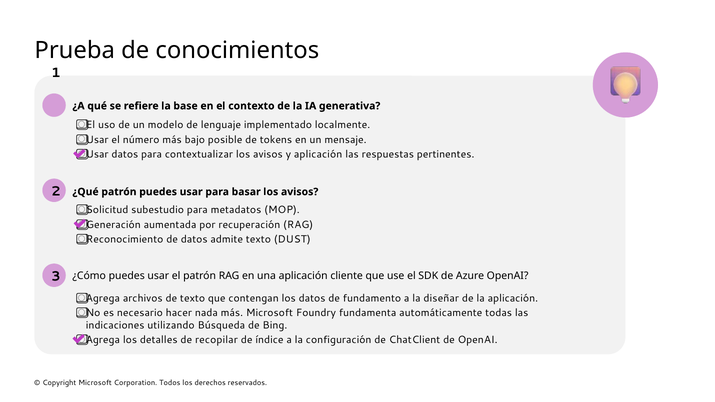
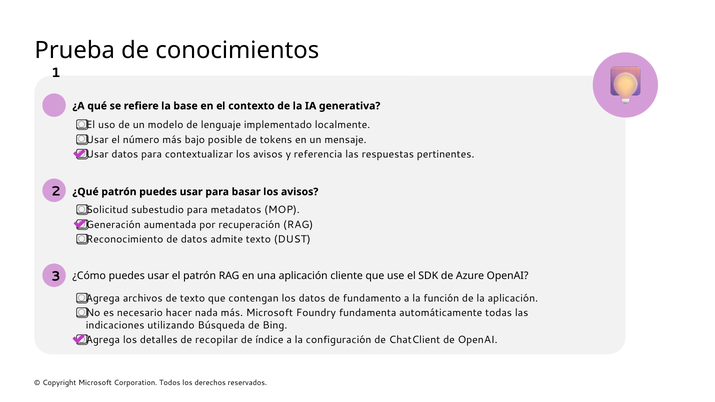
y aplicación: aplicación -> referencia
diseñar: diseñar -> función
